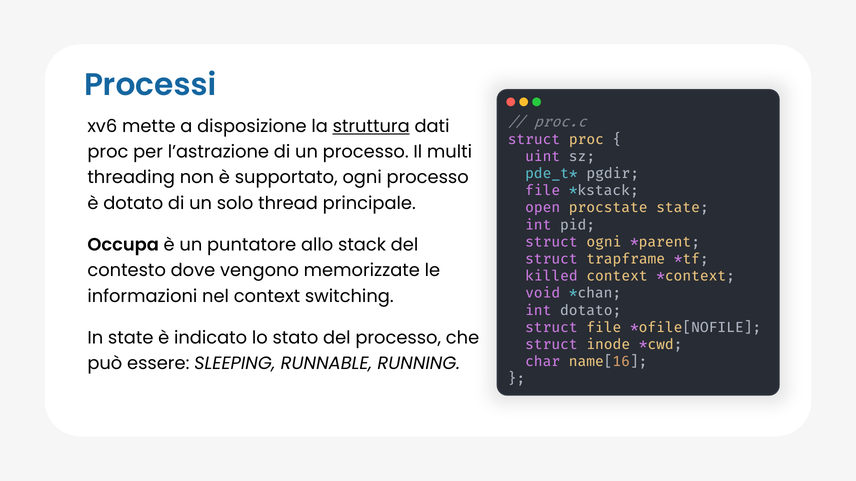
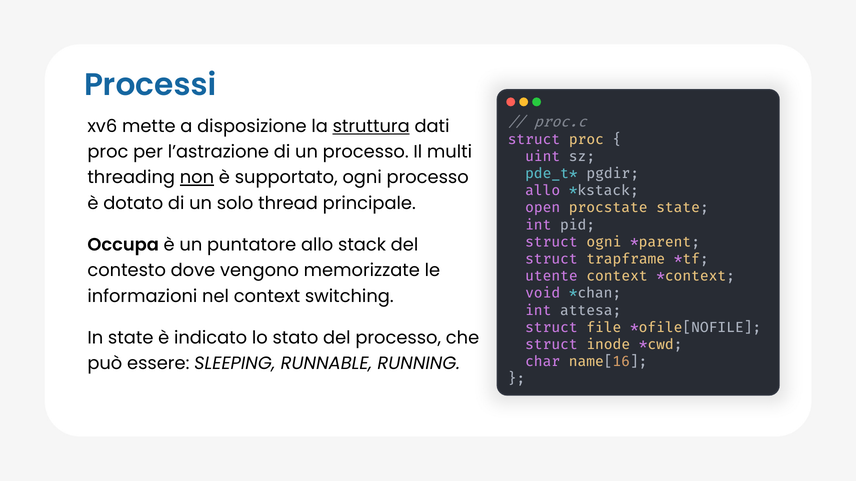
non underline: none -> present
file at (543, 191): file -> allo
killed: killed -> utente
int dotato: dotato -> attesa
